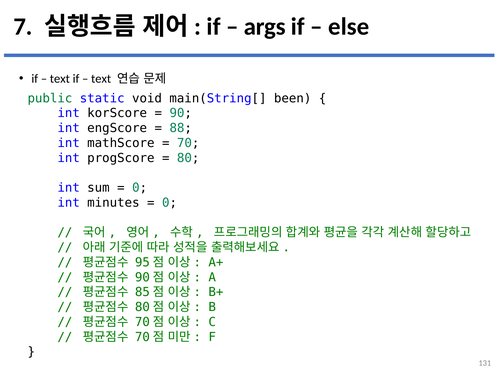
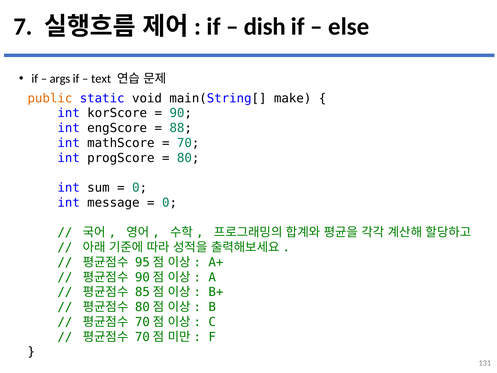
args: args -> dish
text at (60, 79): text -> args
public colour: green -> orange
been: been -> make
minutes: minutes -> message
